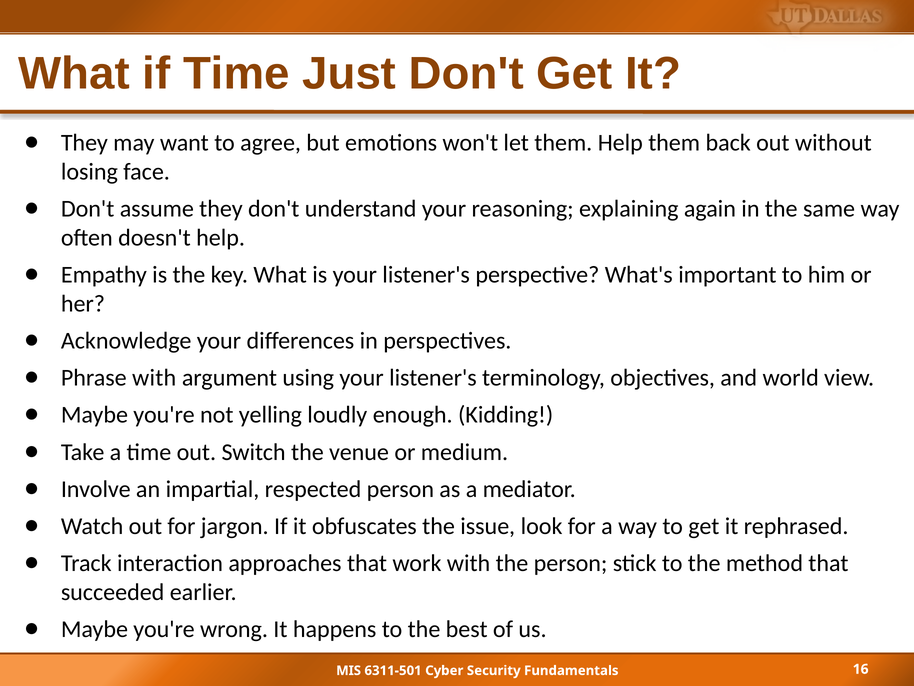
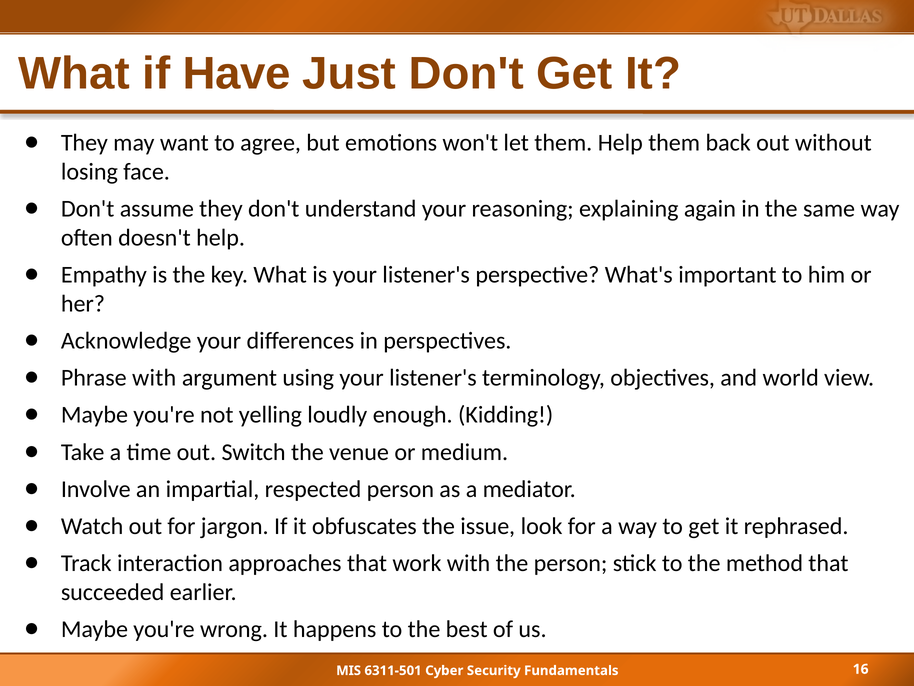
if Time: Time -> Have
